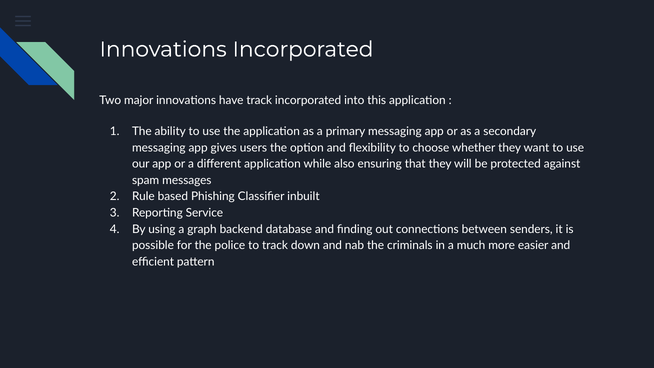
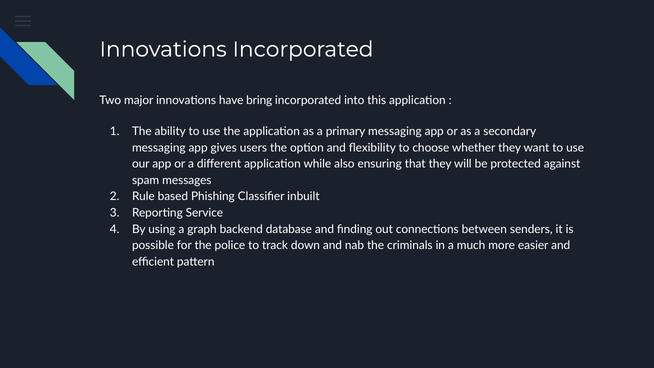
have track: track -> bring
